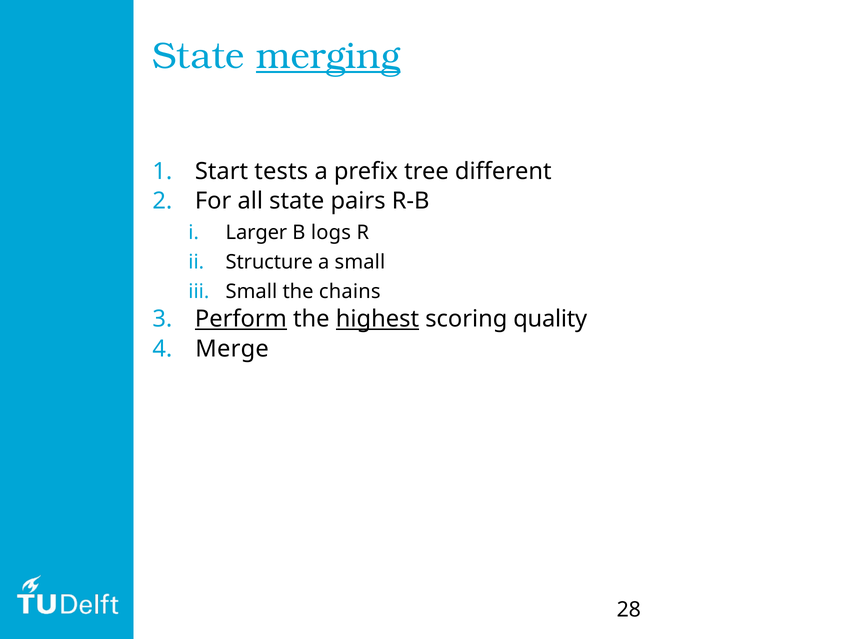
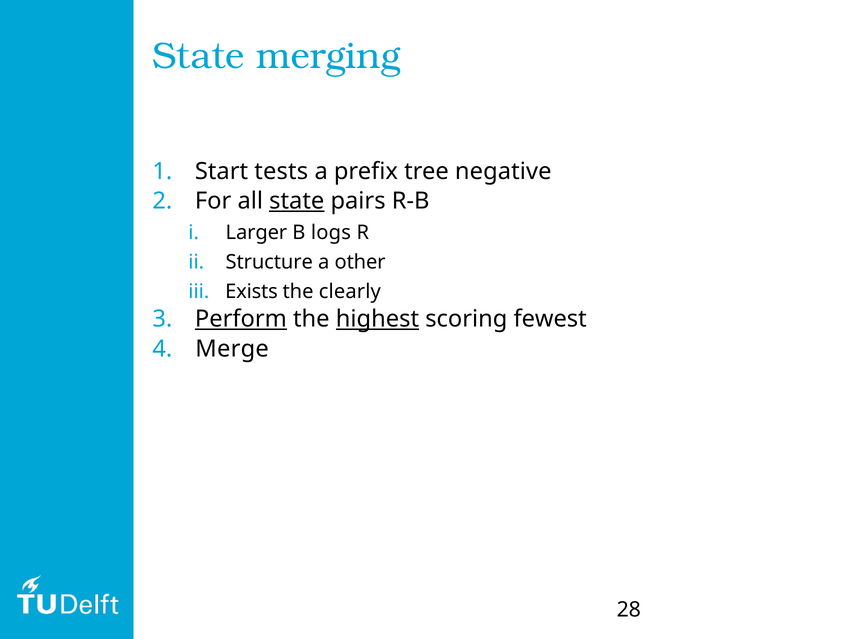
merging underline: present -> none
different: different -> negative
state at (297, 201) underline: none -> present
a small: small -> other
Small at (251, 291): Small -> Exists
chains: chains -> clearly
quality: quality -> fewest
